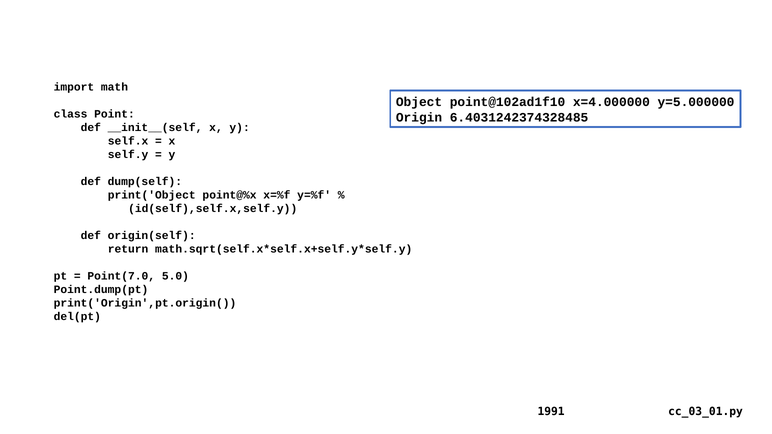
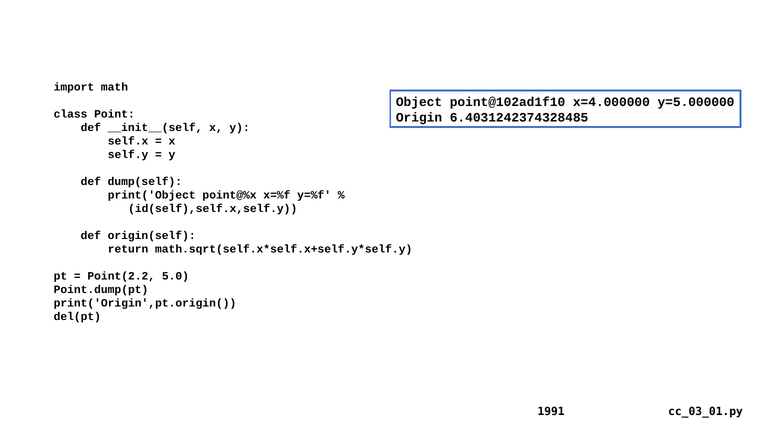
Point(7.0: Point(7.0 -> Point(2.2
